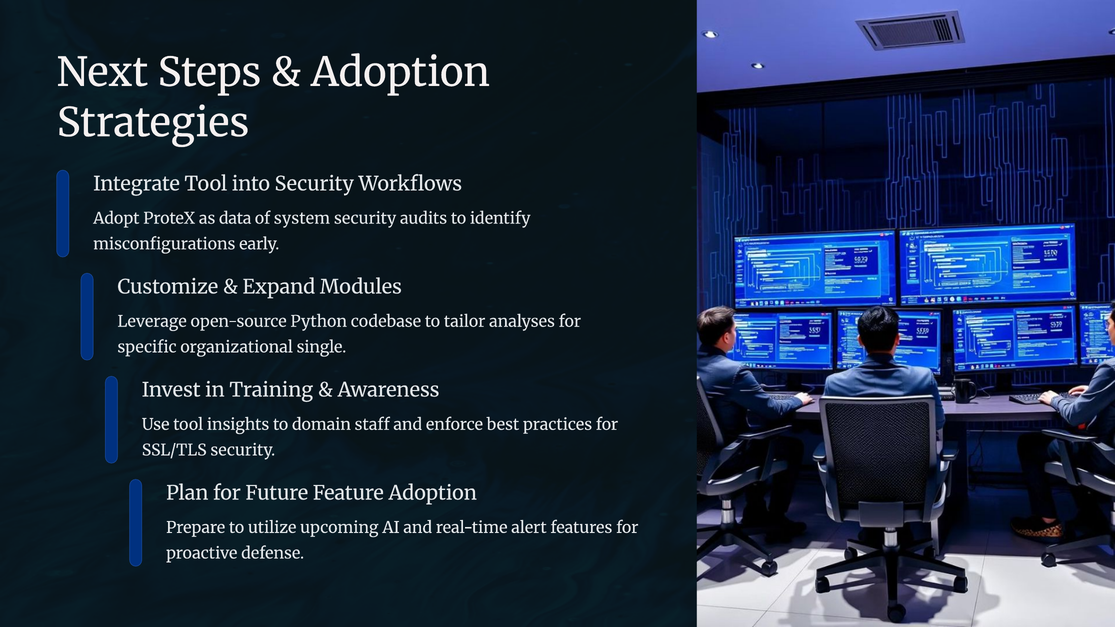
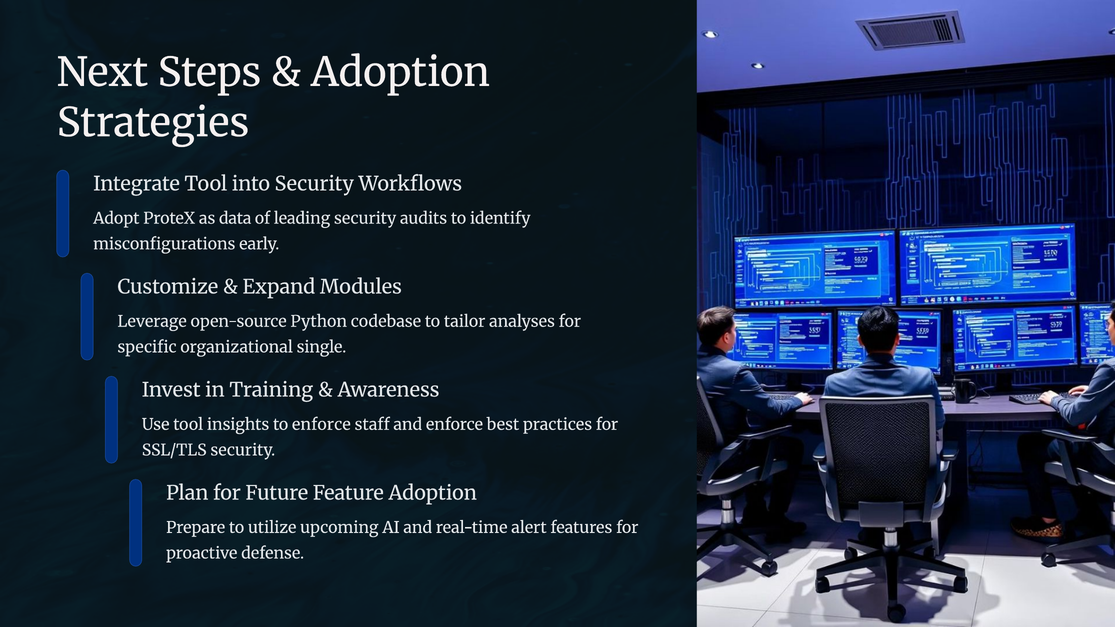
system: system -> leading
to domain: domain -> enforce
